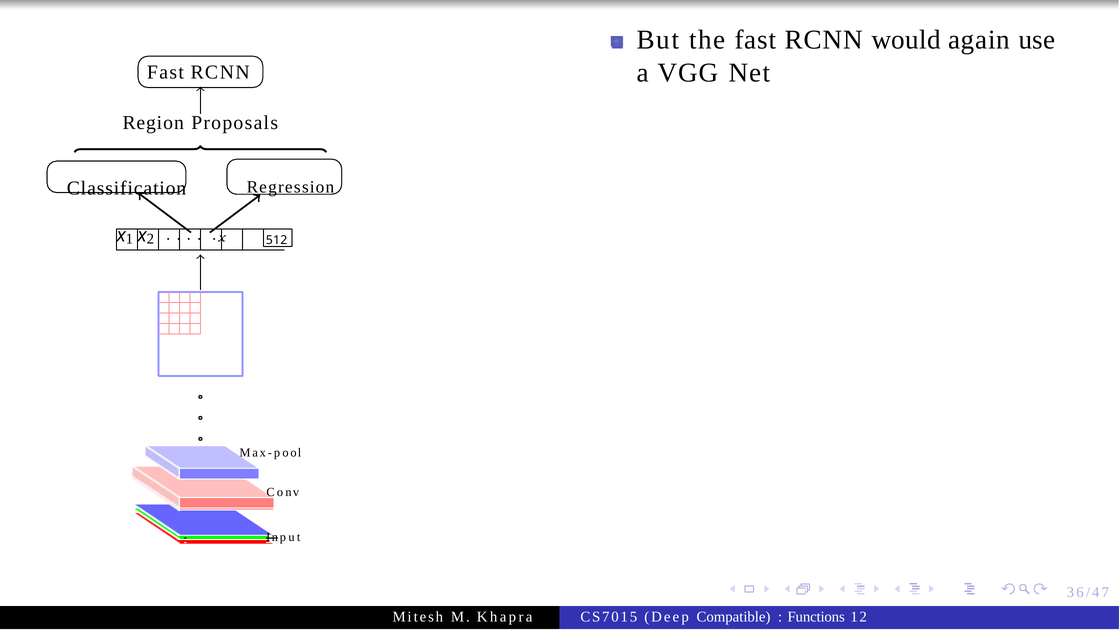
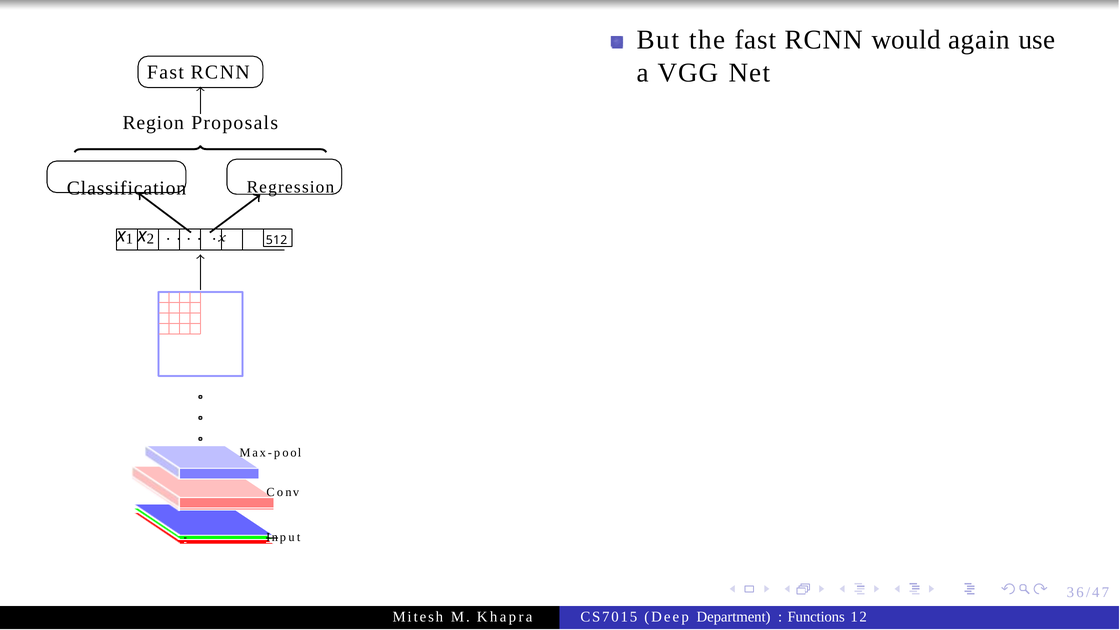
Compatible: Compatible -> Department
